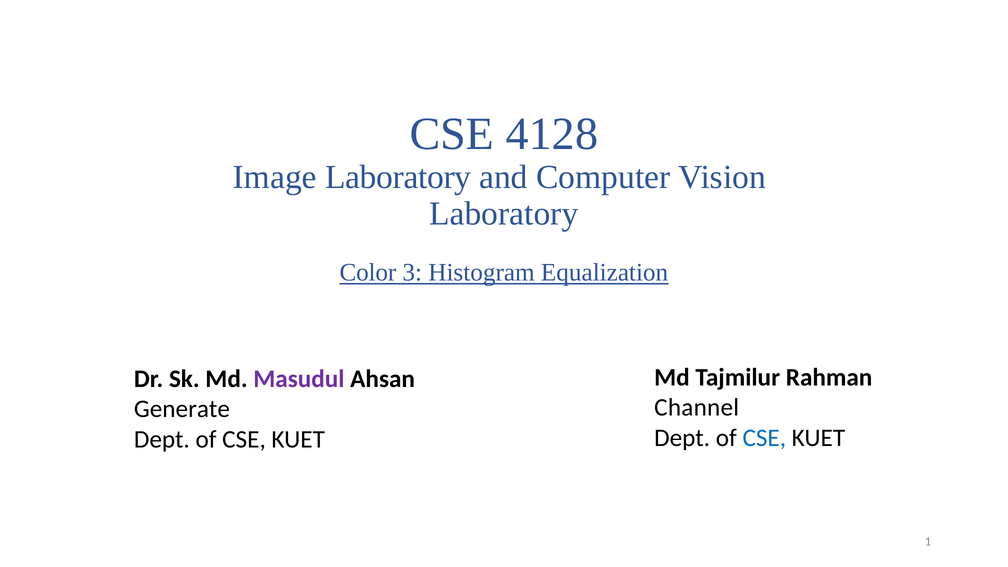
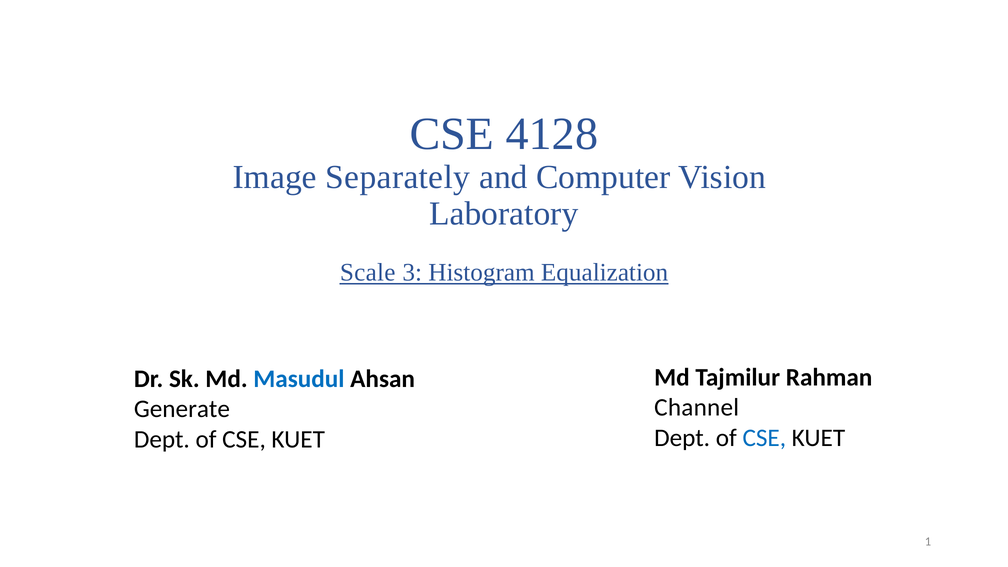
Image Laboratory: Laboratory -> Separately
Color: Color -> Scale
Masudul colour: purple -> blue
